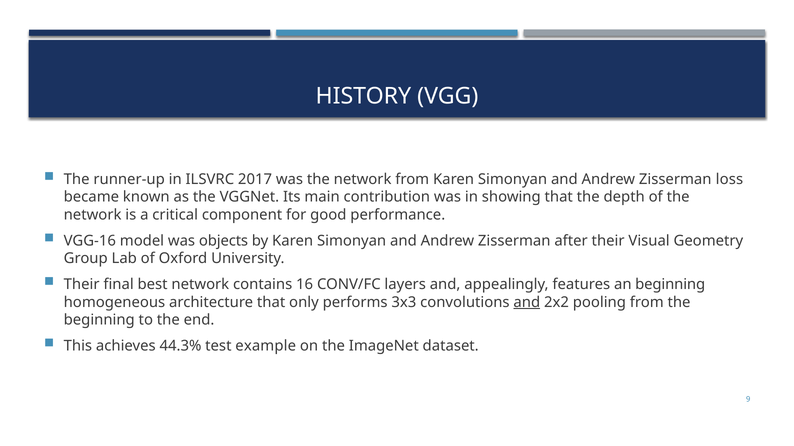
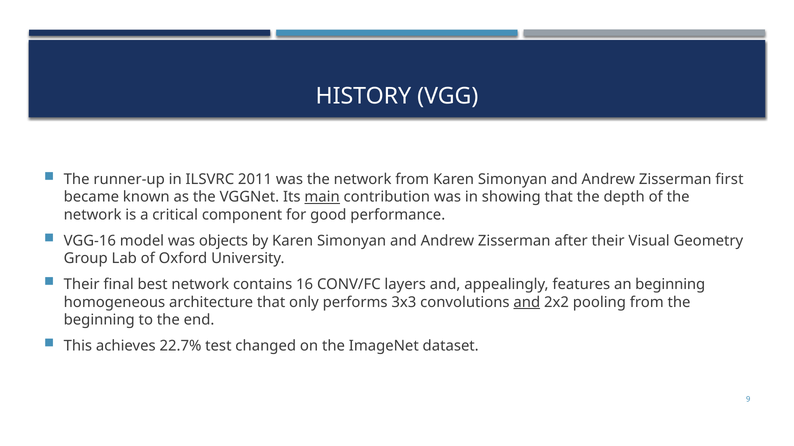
2017: 2017 -> 2011
loss: loss -> first
main underline: none -> present
44.3%: 44.3% -> 22.7%
example: example -> changed
